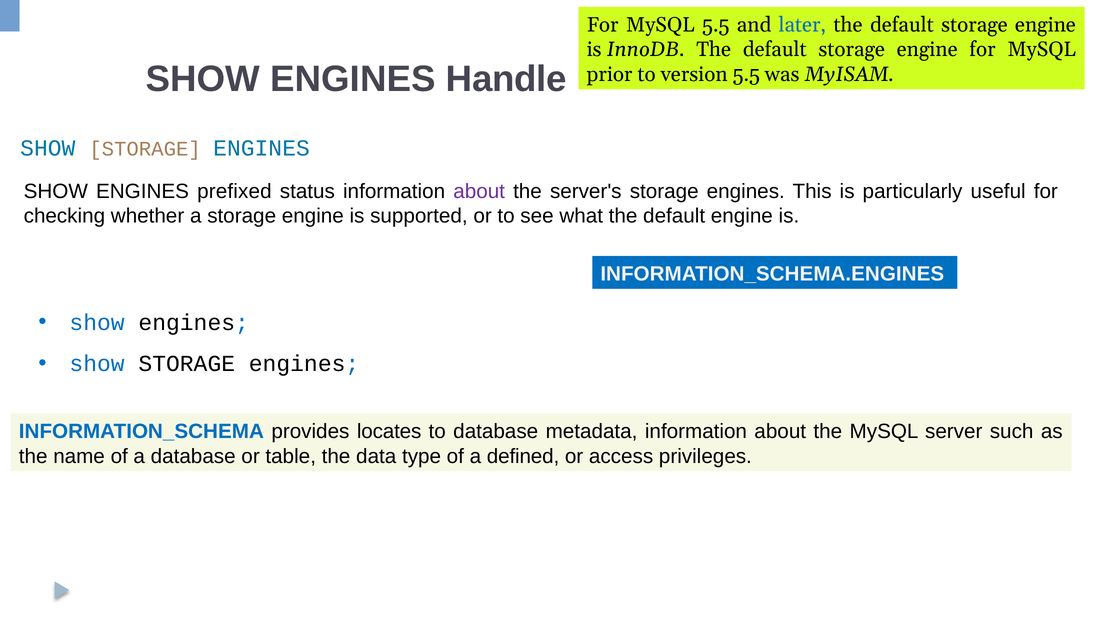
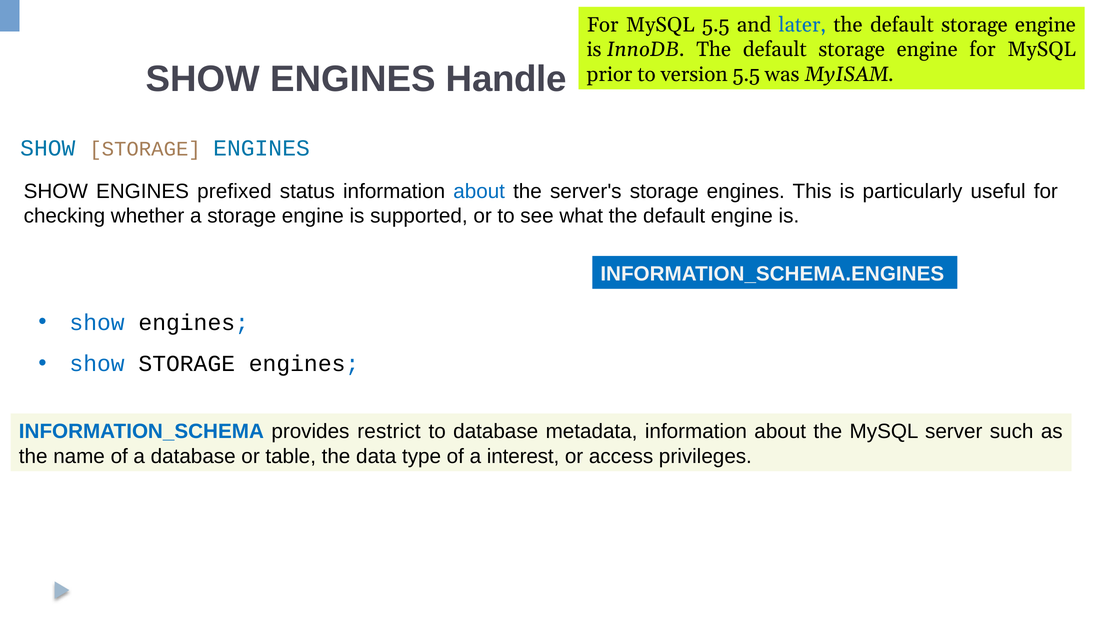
about at (479, 191) colour: purple -> blue
locates: locates -> restrict
defined: defined -> interest
